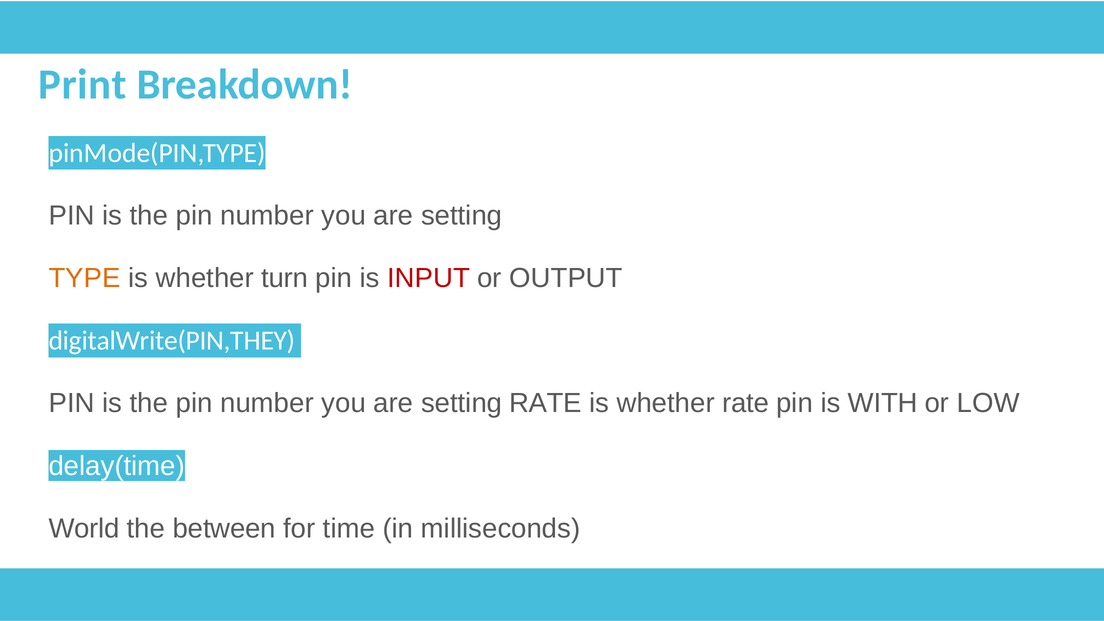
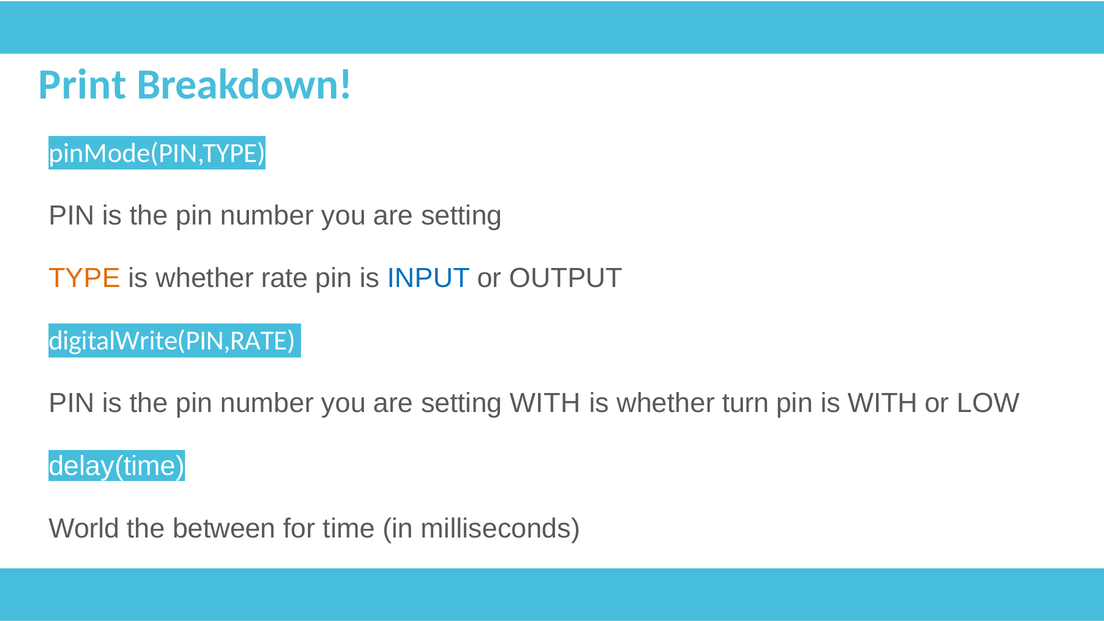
turn: turn -> rate
INPUT colour: red -> blue
digitalWrite(PIN,THEY: digitalWrite(PIN,THEY -> digitalWrite(PIN,RATE
setting RATE: RATE -> WITH
whether rate: rate -> turn
